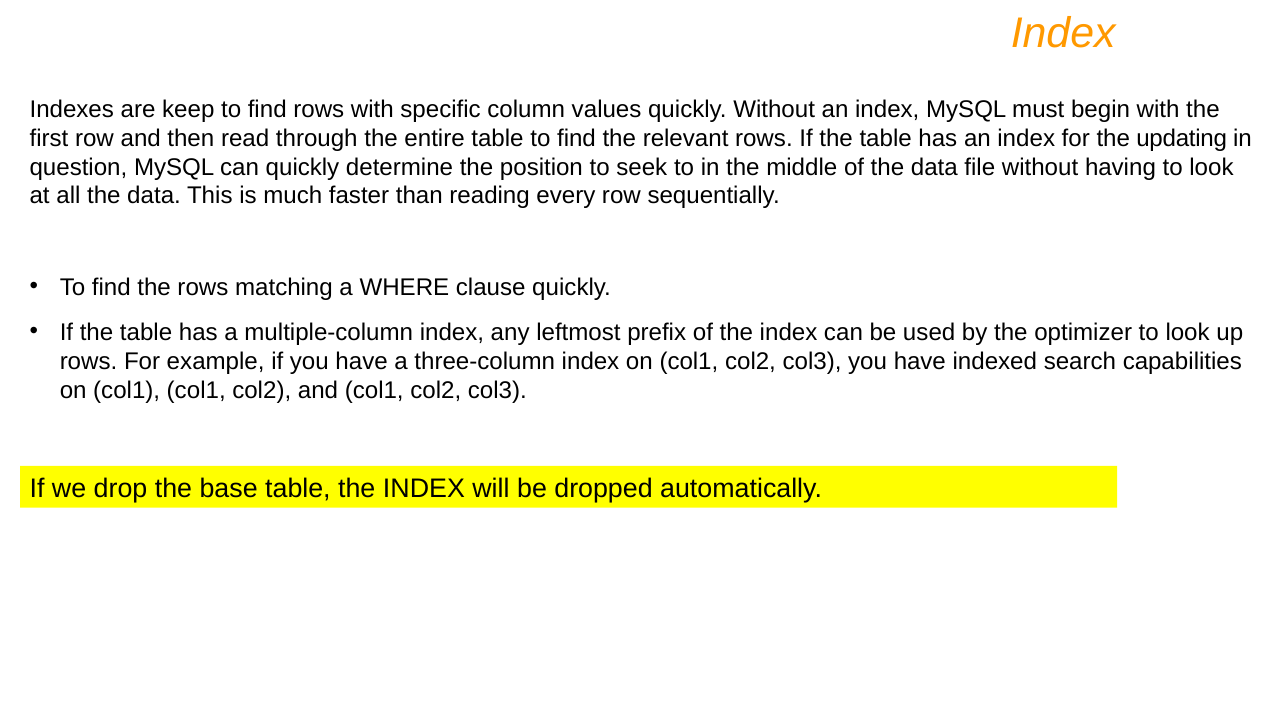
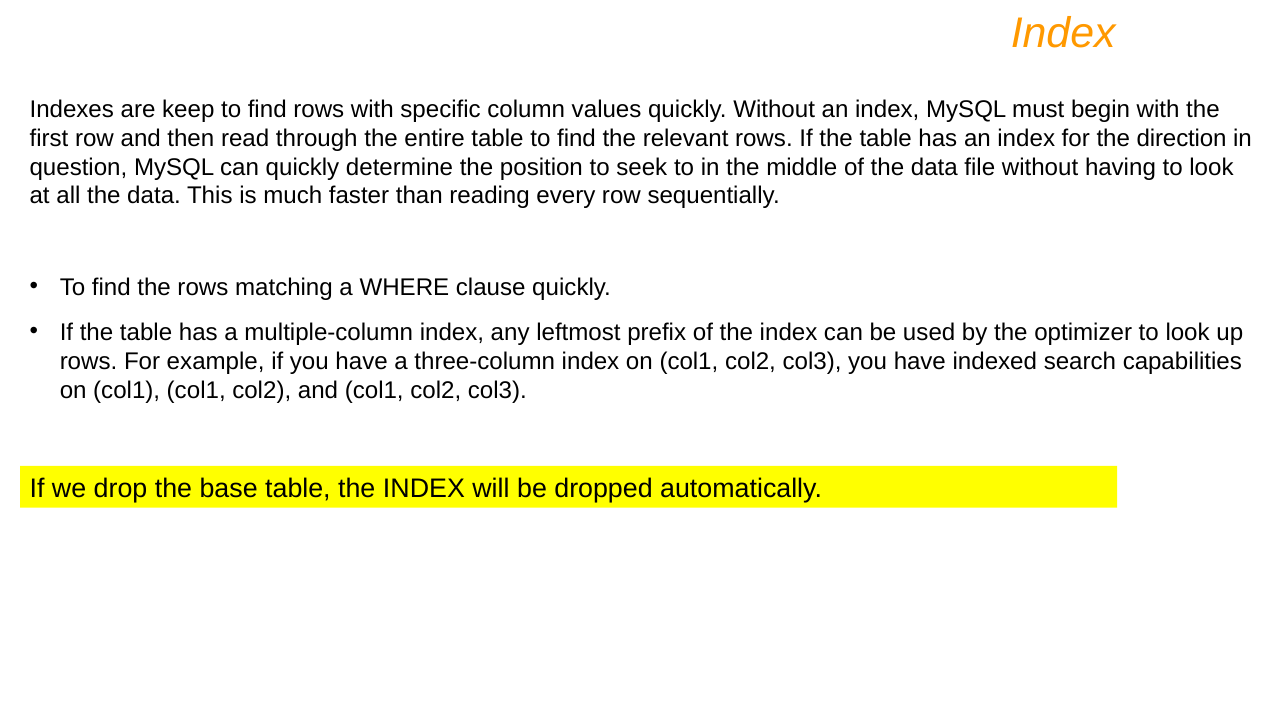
updating: updating -> direction
